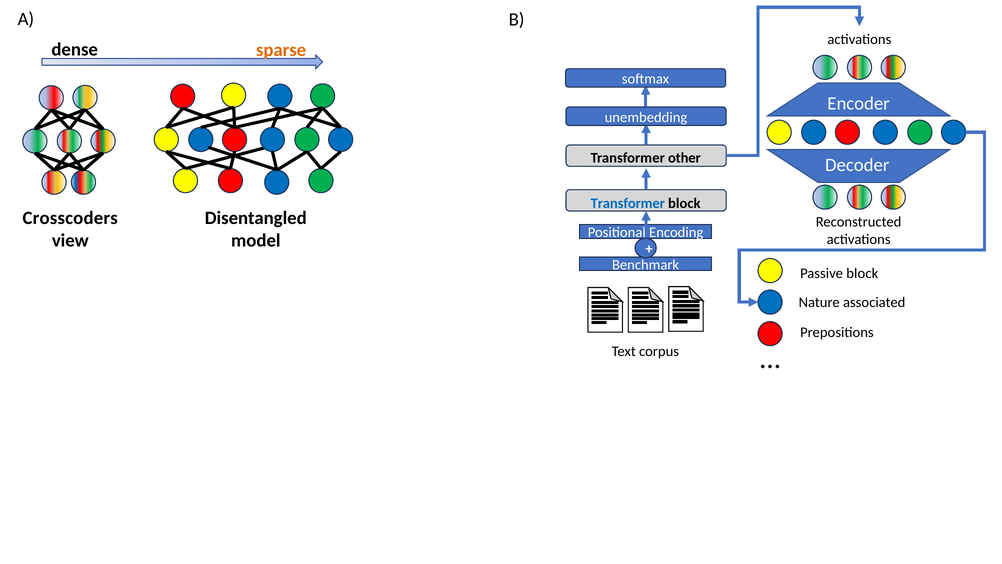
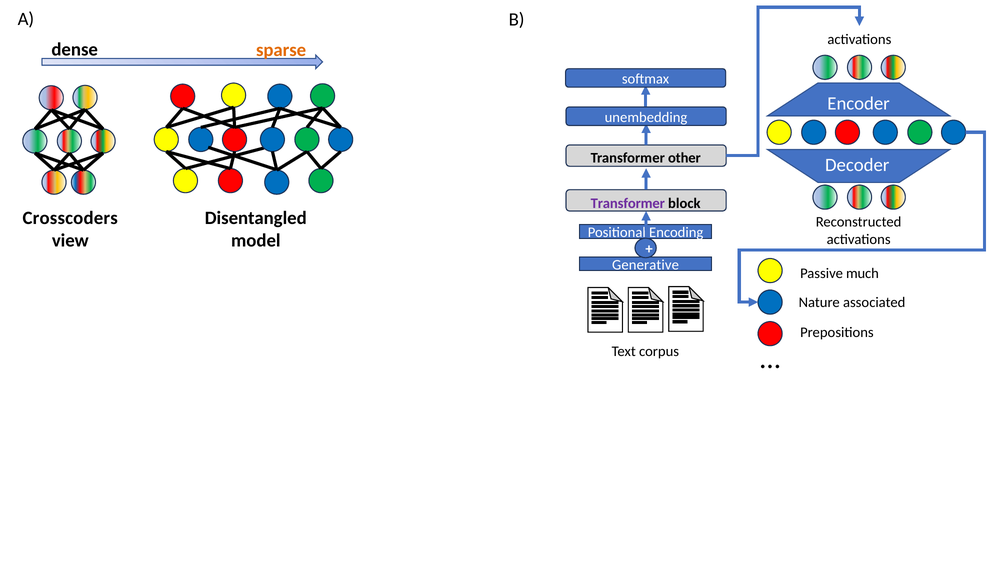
Transformer at (628, 203) colour: blue -> purple
Benchmark: Benchmark -> Generative
Passive block: block -> much
